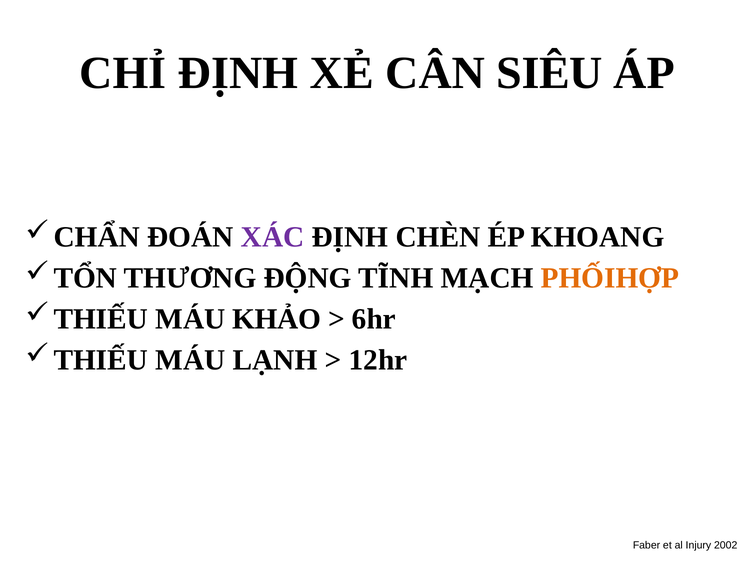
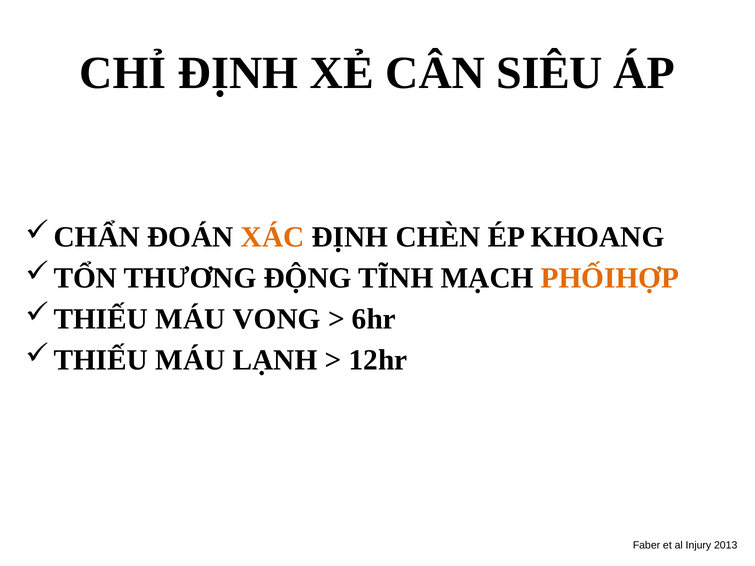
XÁC colour: purple -> orange
KHẢO: KHẢO -> VONG
2002: 2002 -> 2013
